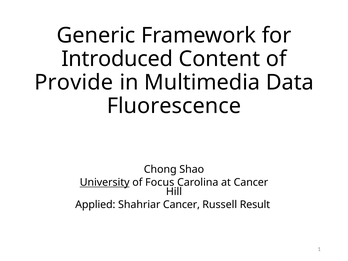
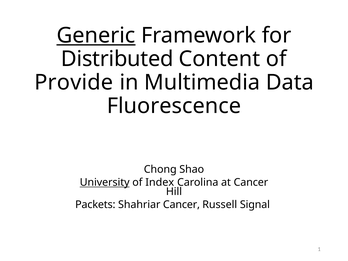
Generic underline: none -> present
Introduced: Introduced -> Distributed
Focus: Focus -> Index
Applied: Applied -> Packets
Result: Result -> Signal
